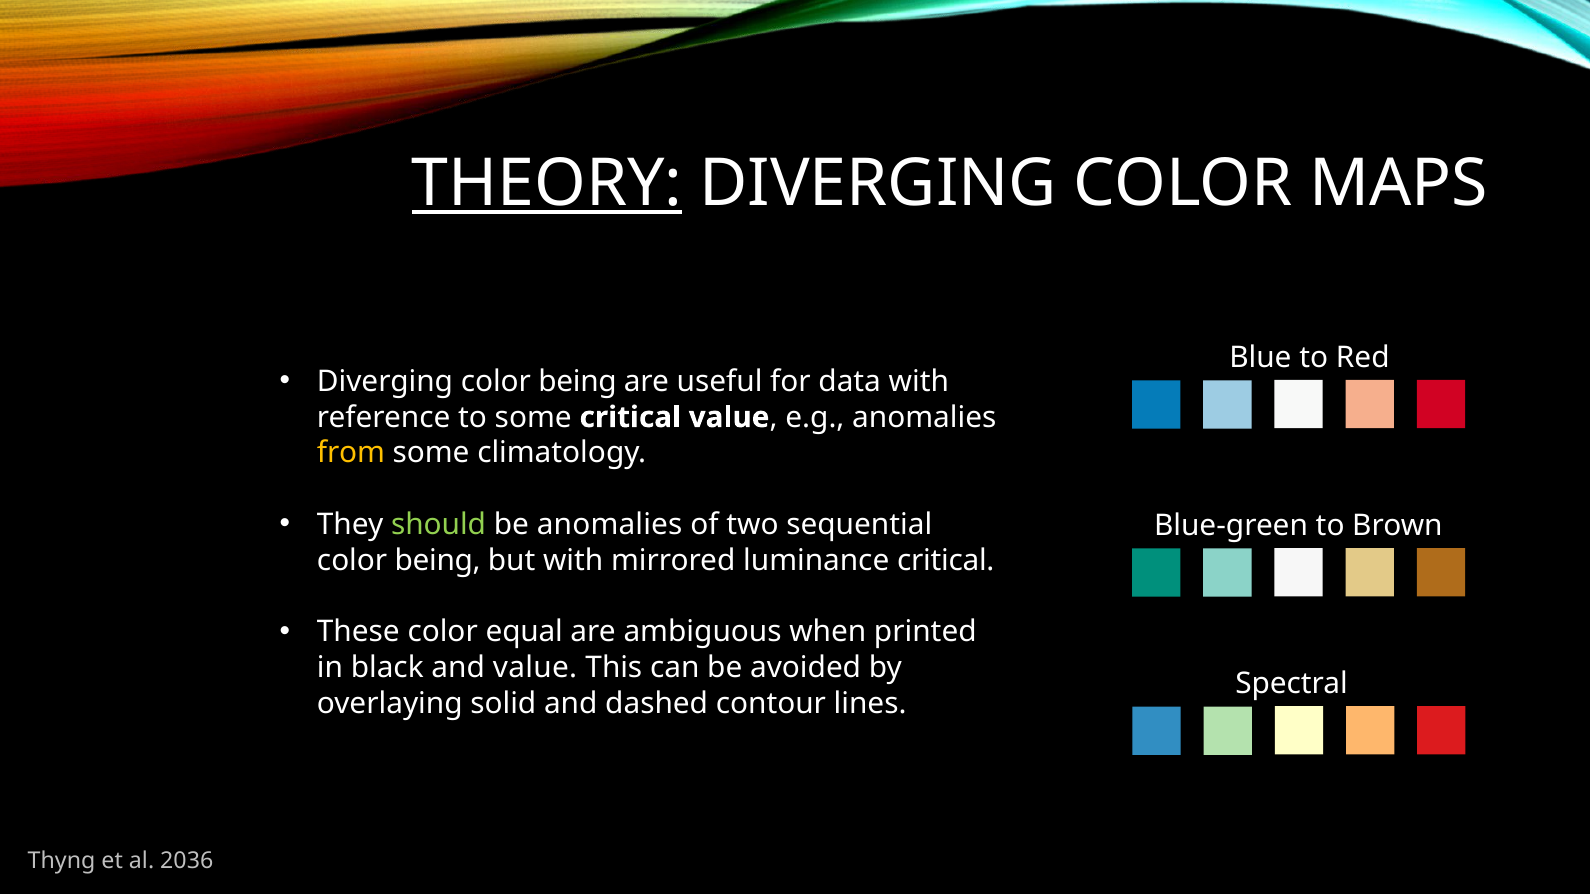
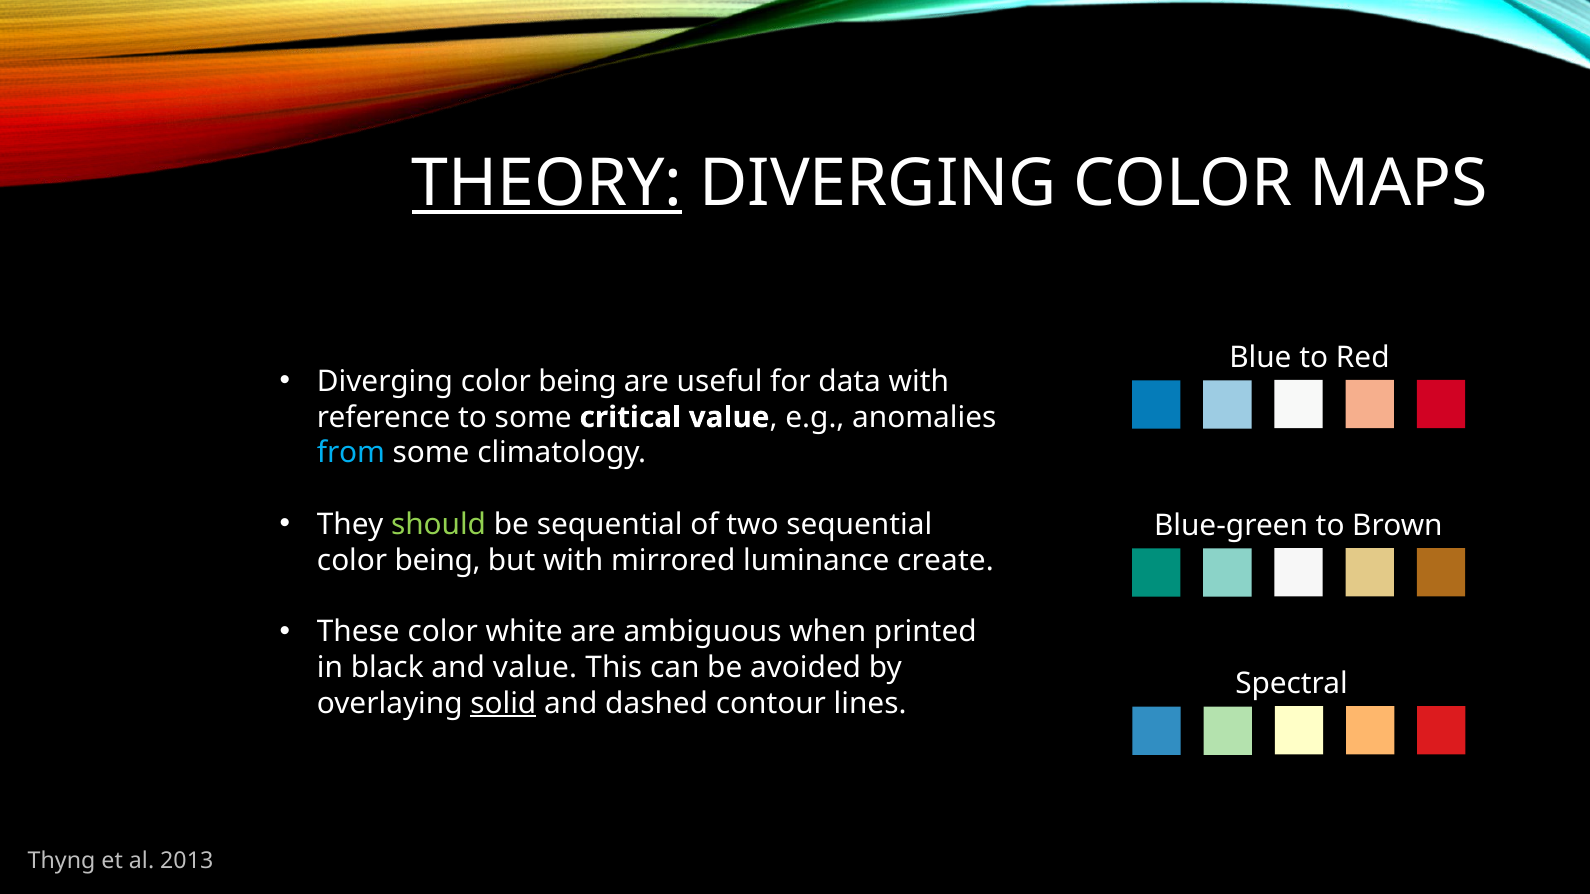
from colour: yellow -> light blue
be anomalies: anomalies -> sequential
luminance critical: critical -> create
equal: equal -> white
solid underline: none -> present
2036: 2036 -> 2013
